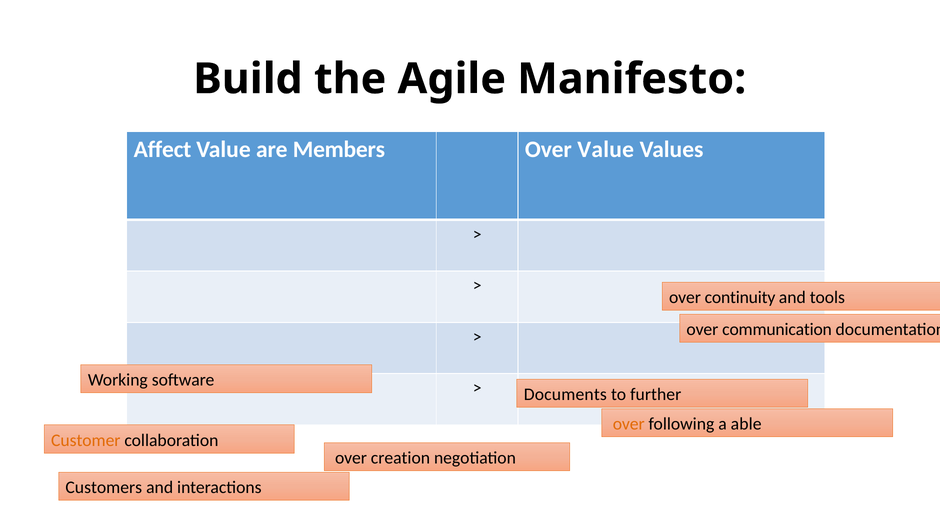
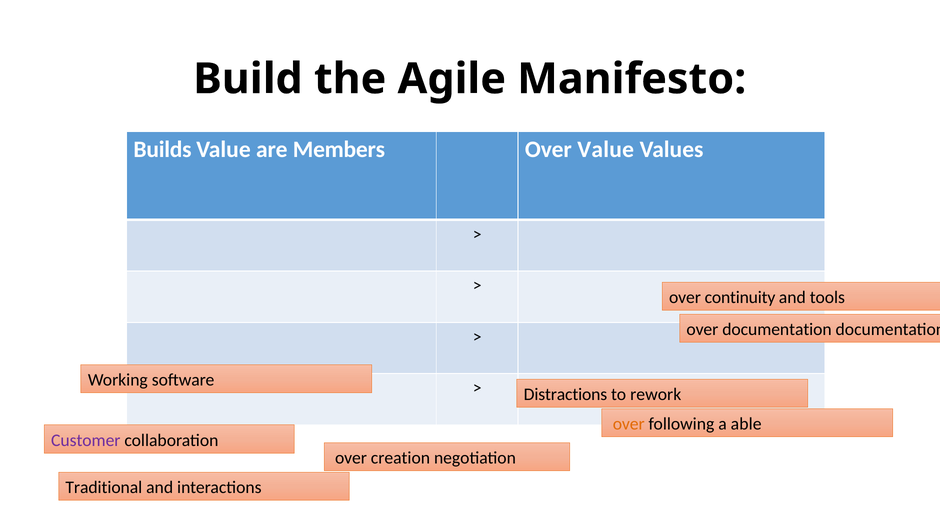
Affect: Affect -> Builds
over communication: communication -> documentation
Documents: Documents -> Distractions
further: further -> rework
Customer colour: orange -> purple
Customers: Customers -> Traditional
